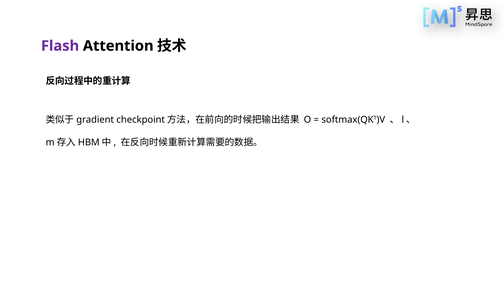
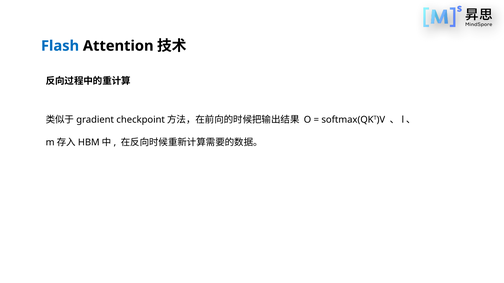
Flash colour: purple -> blue
